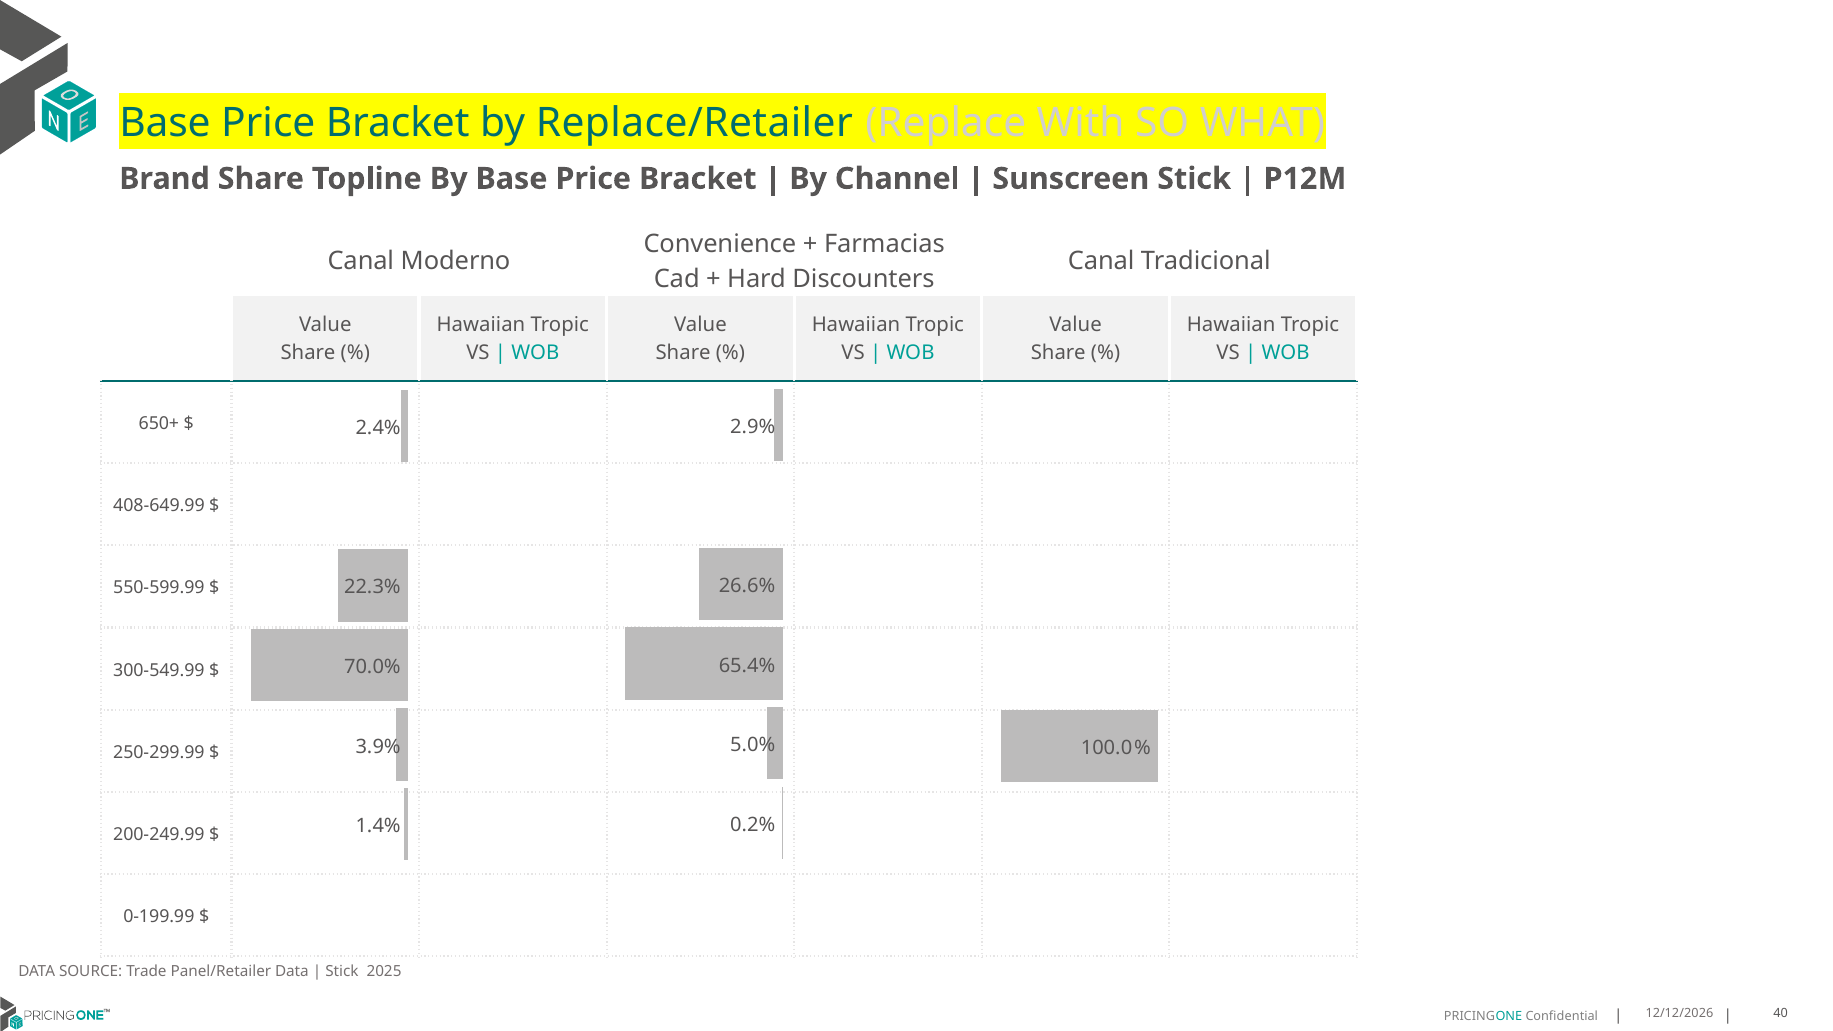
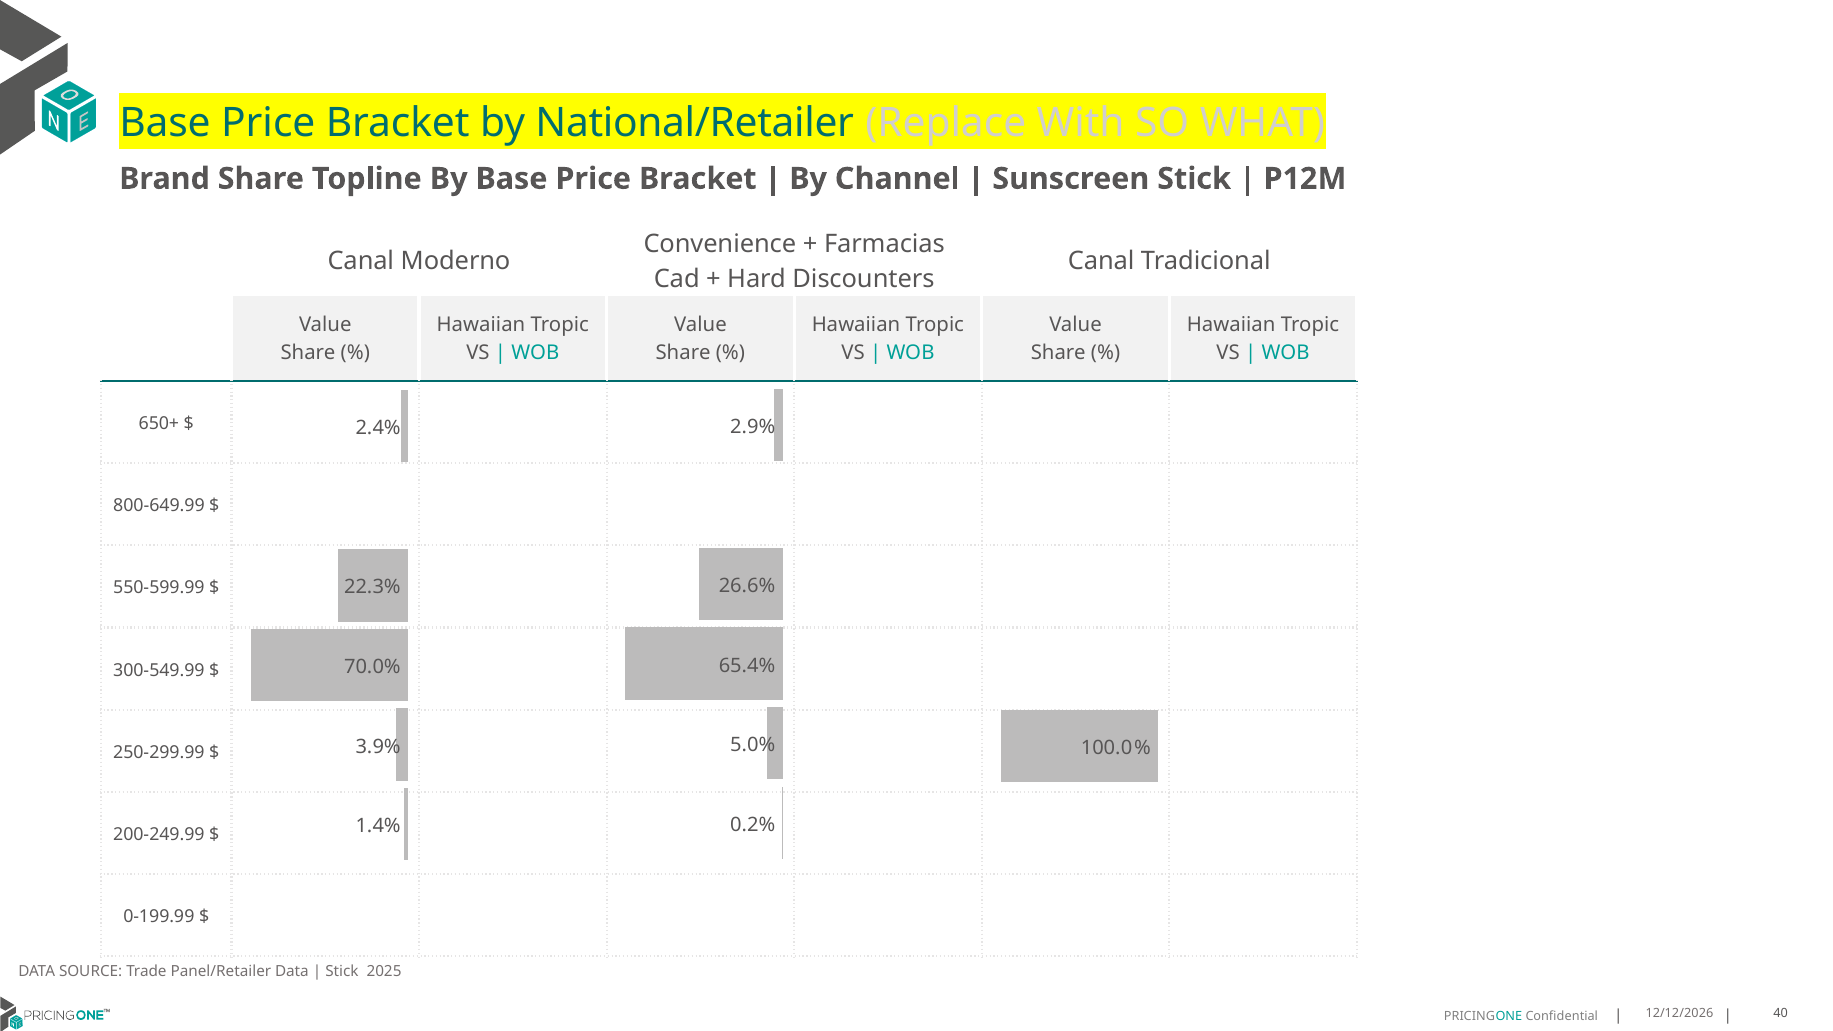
Replace/Retailer: Replace/Retailer -> National/Retailer
408-649.99: 408-649.99 -> 800-649.99
